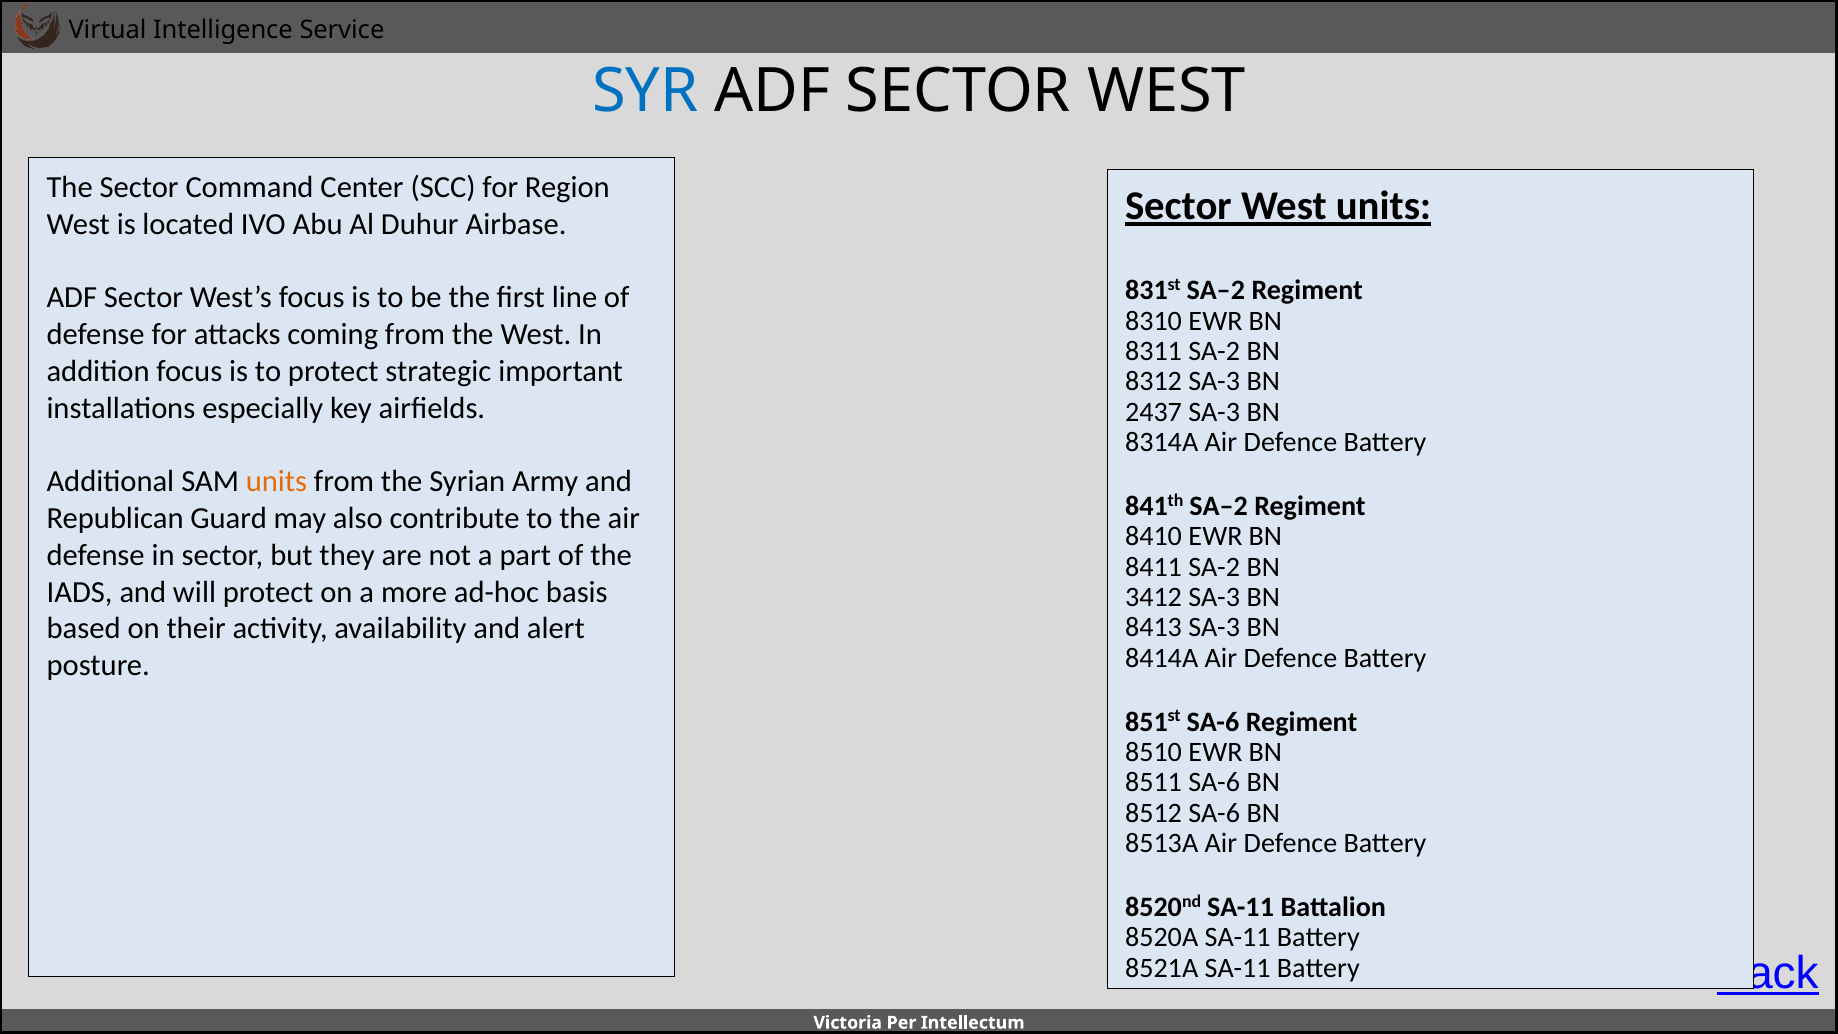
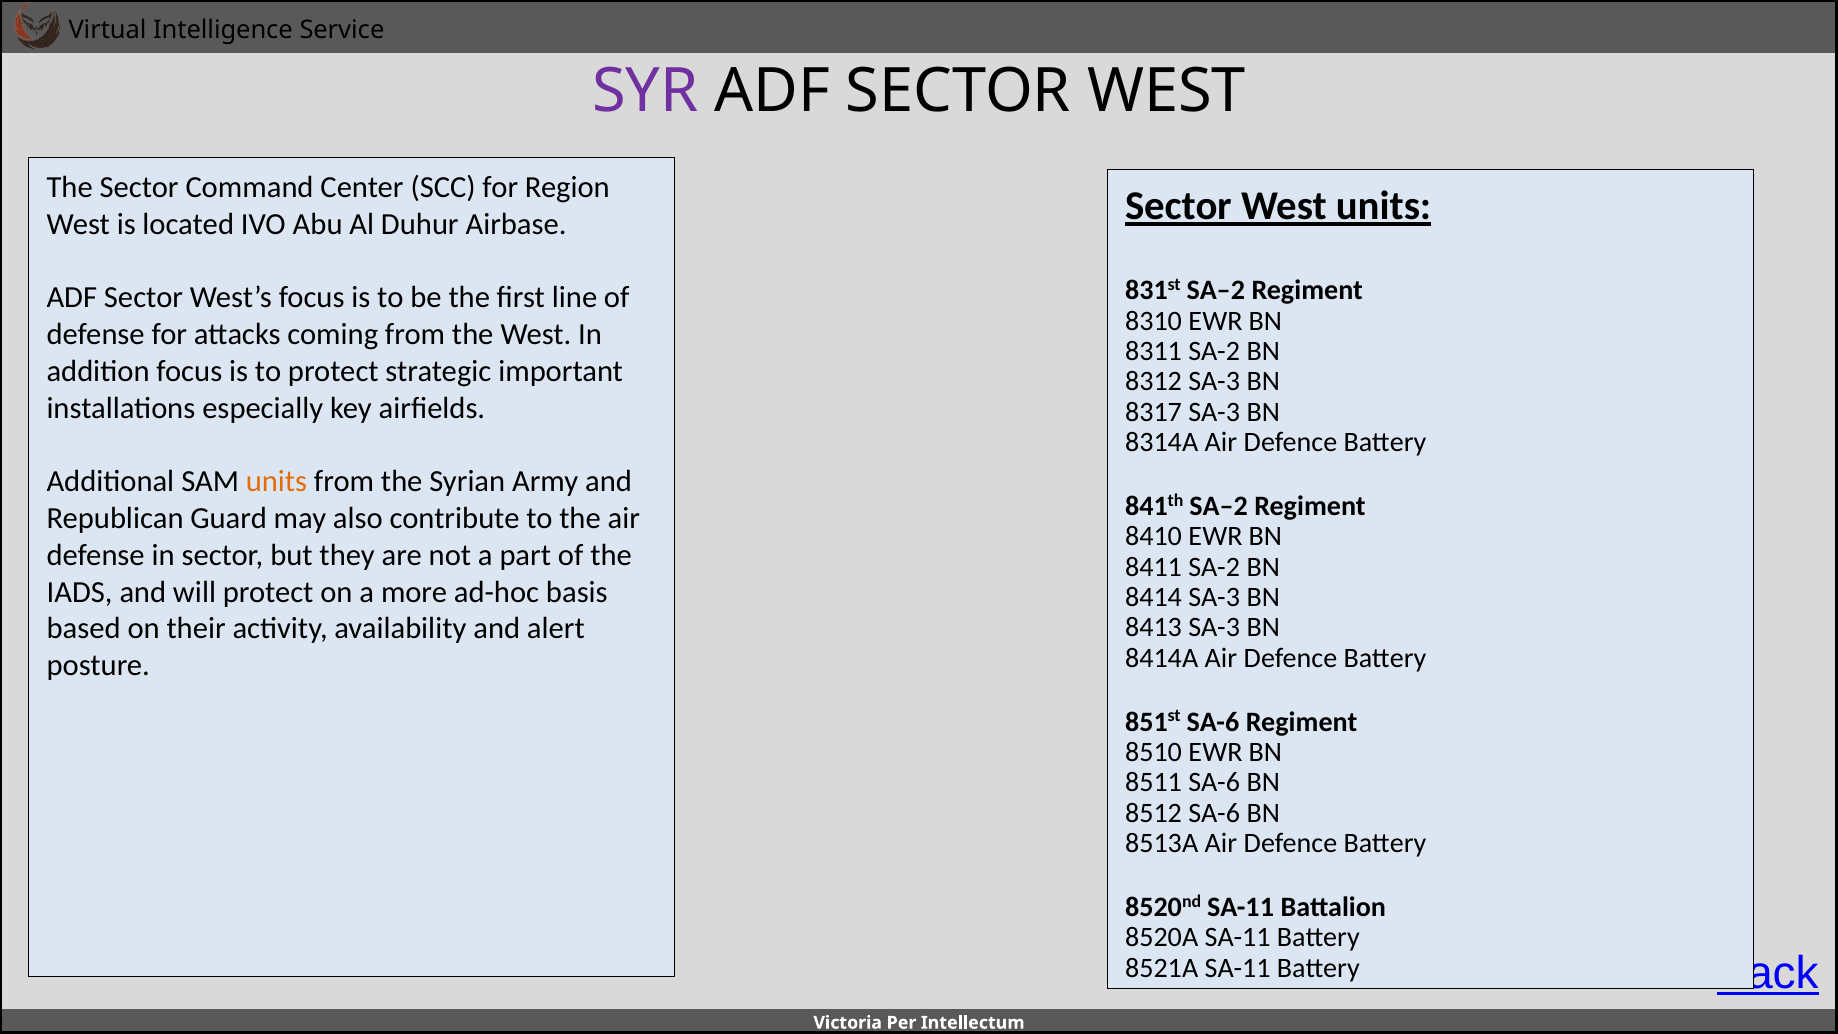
SYR colour: blue -> purple
2437: 2437 -> 8317
3412: 3412 -> 8414
